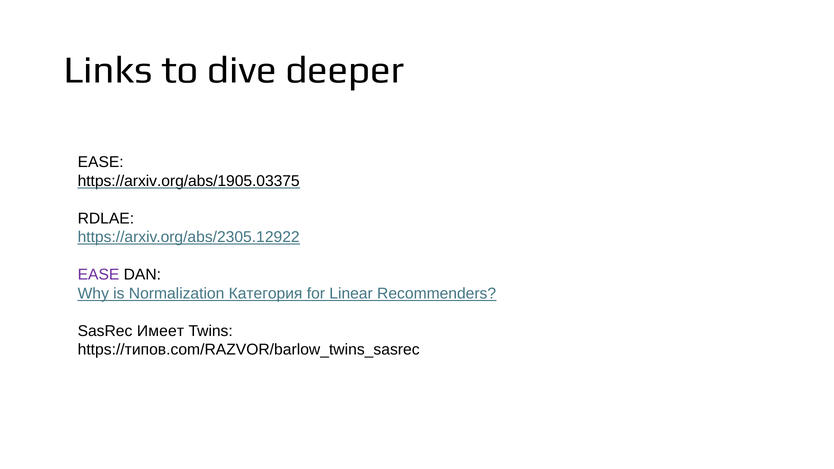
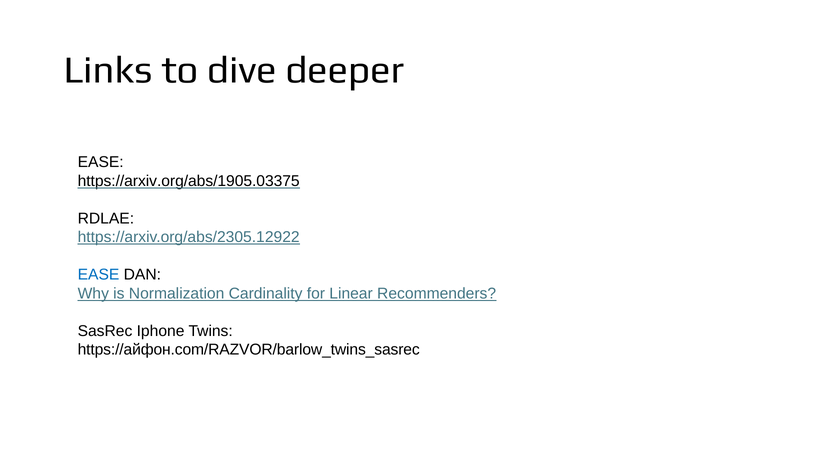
EASE at (99, 275) colour: purple -> blue
Категория: Категория -> Cardinality
Имеет: Имеет -> Iphone
https://типов.com/RAZVOR/barlow_twins_sasrec: https://типов.com/RAZVOR/barlow_twins_sasrec -> https://айфон.com/RAZVOR/barlow_twins_sasrec
